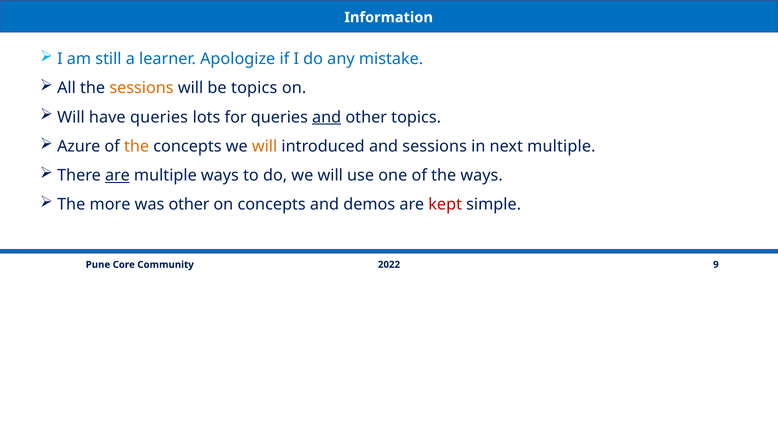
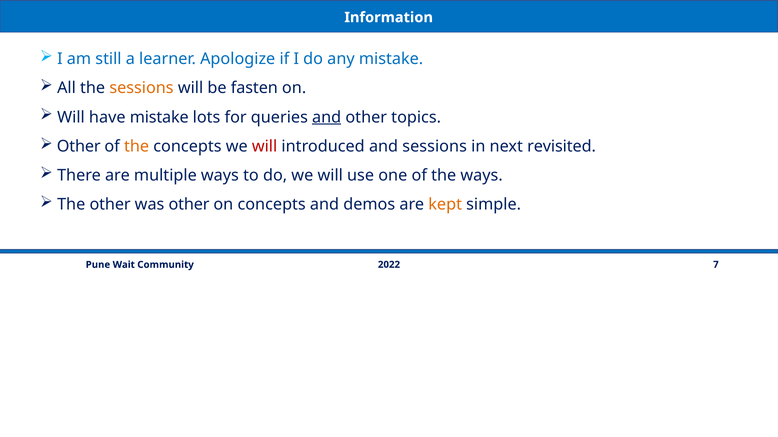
be topics: topics -> fasten
have queries: queries -> mistake
Azure at (79, 147): Azure -> Other
will at (265, 147) colour: orange -> red
next multiple: multiple -> revisited
are at (117, 176) underline: present -> none
The more: more -> other
kept colour: red -> orange
9: 9 -> 7
Core: Core -> Wait
